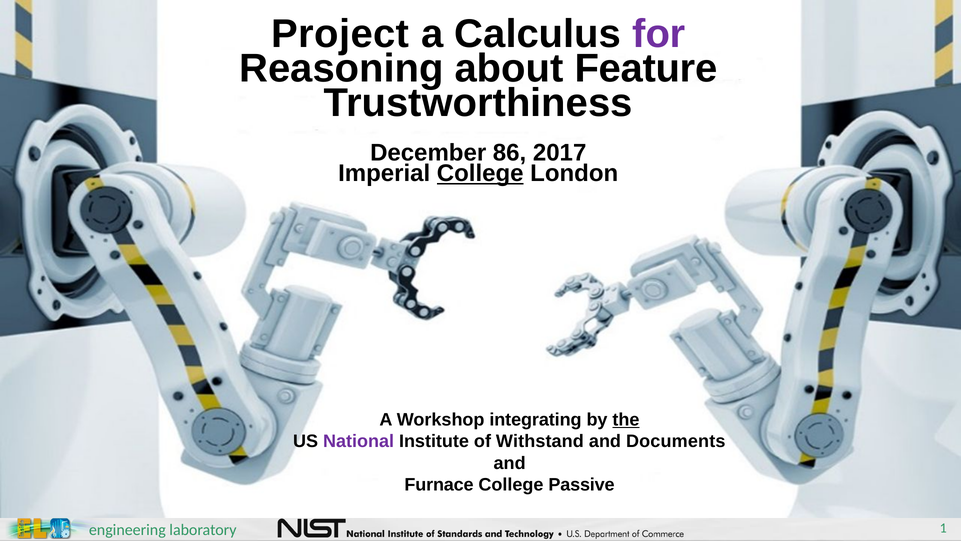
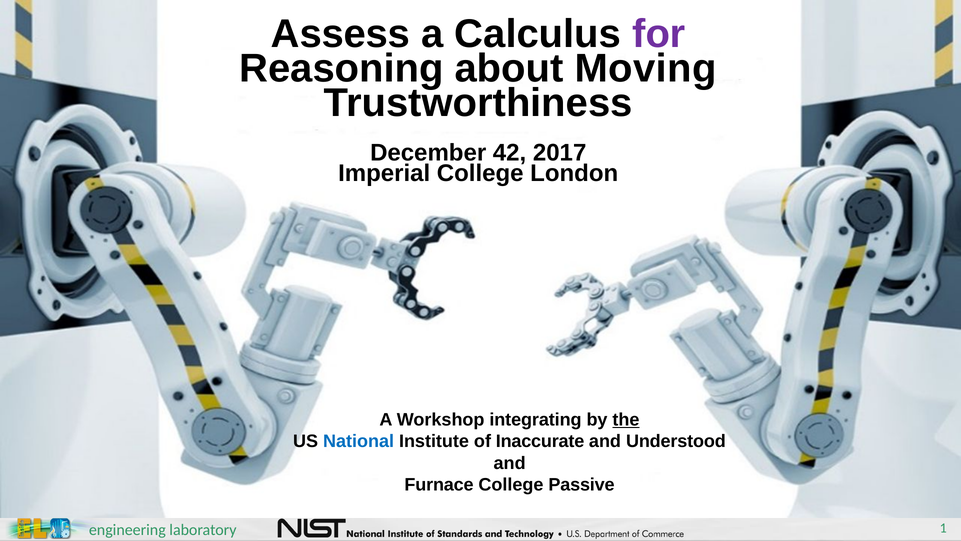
Project: Project -> Assess
Feature: Feature -> Moving
86: 86 -> 42
College at (480, 173) underline: present -> none
National colour: purple -> blue
Withstand: Withstand -> Inaccurate
Documents: Documents -> Understood
